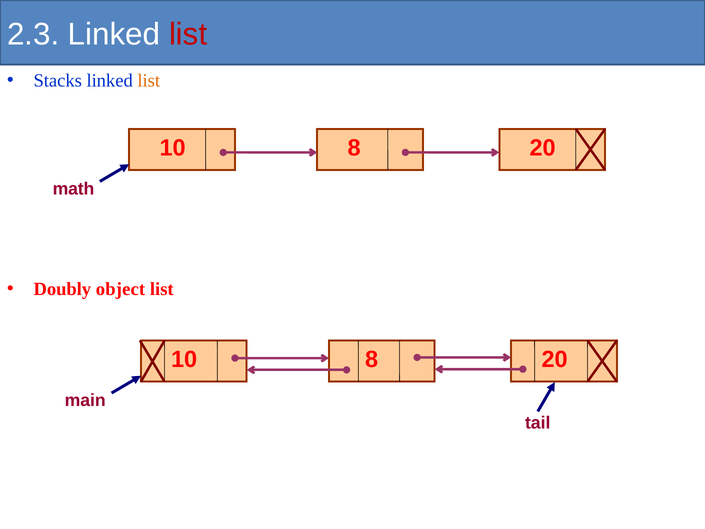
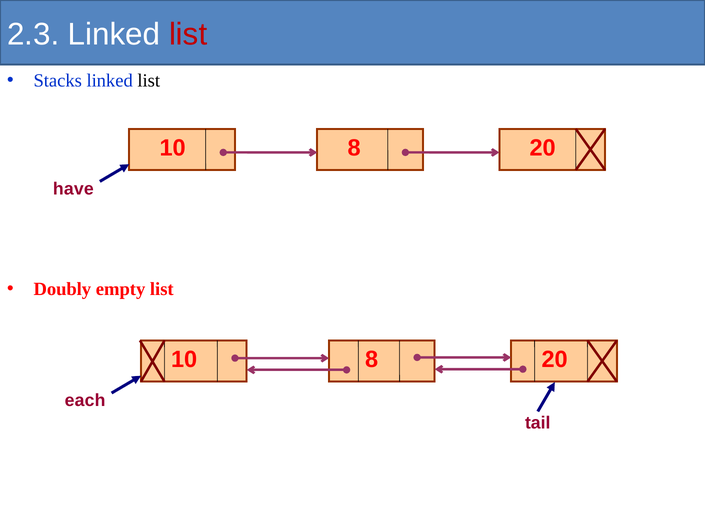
list at (149, 81) colour: orange -> black
math: math -> have
object: object -> empty
main: main -> each
